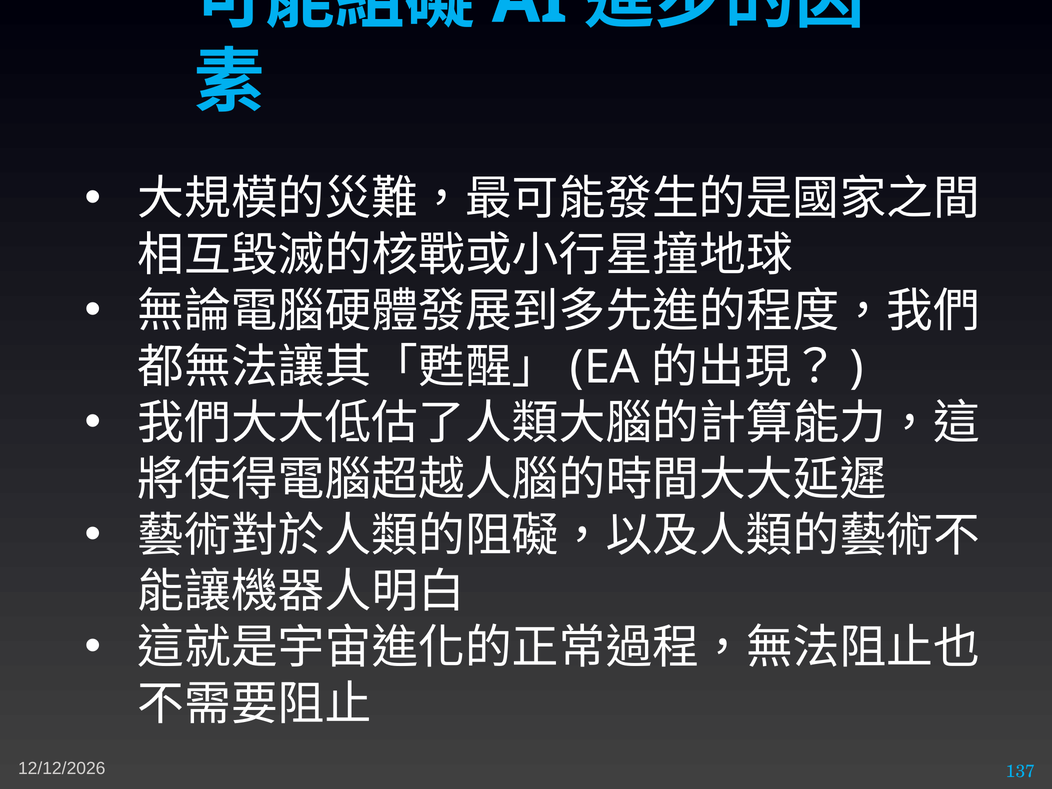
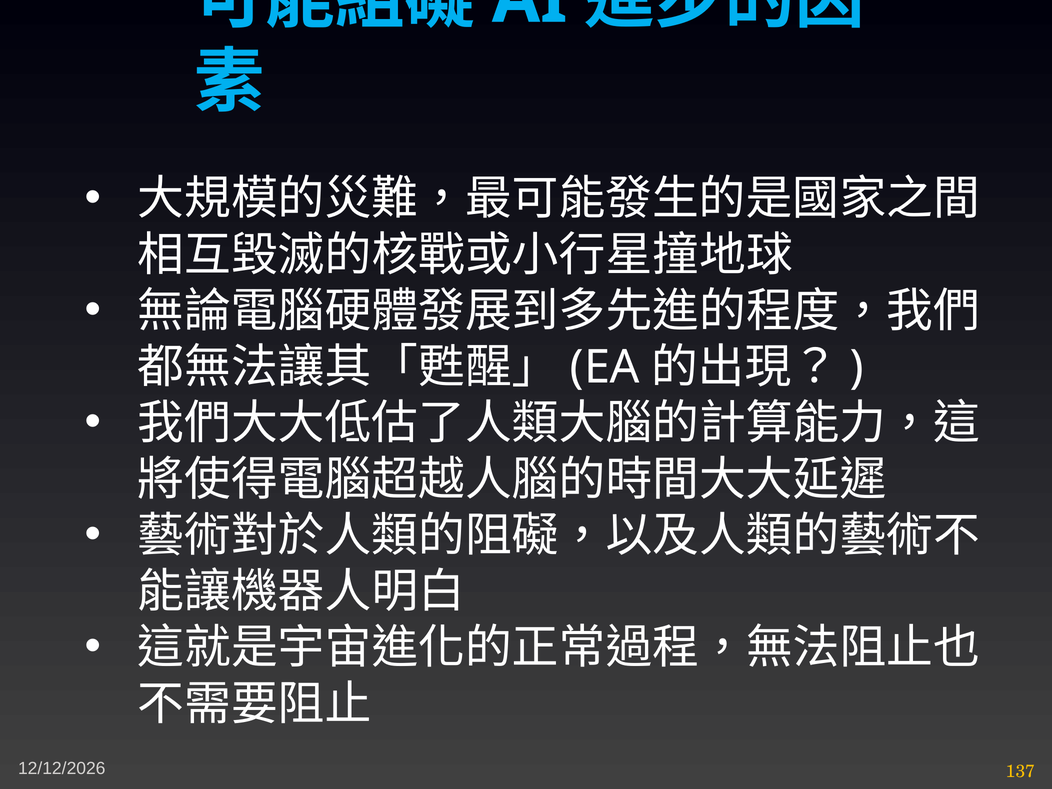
137 colour: light blue -> yellow
